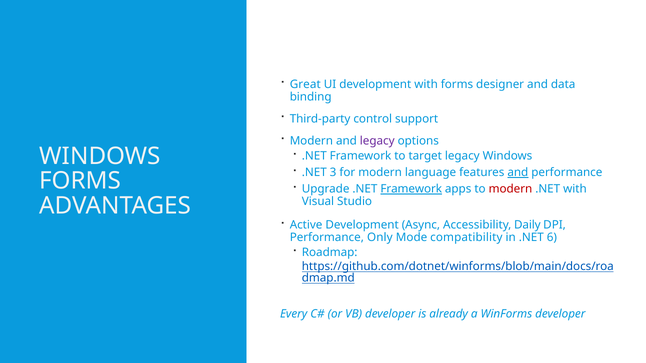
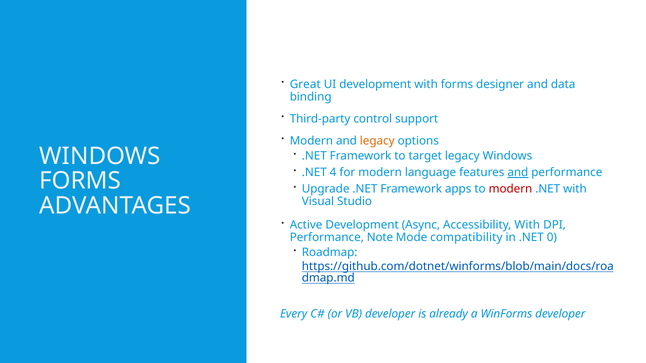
legacy at (377, 141) colour: purple -> orange
3: 3 -> 4
Framework at (411, 189) underline: present -> none
Accessibility Daily: Daily -> With
Only: Only -> Note
6: 6 -> 0
